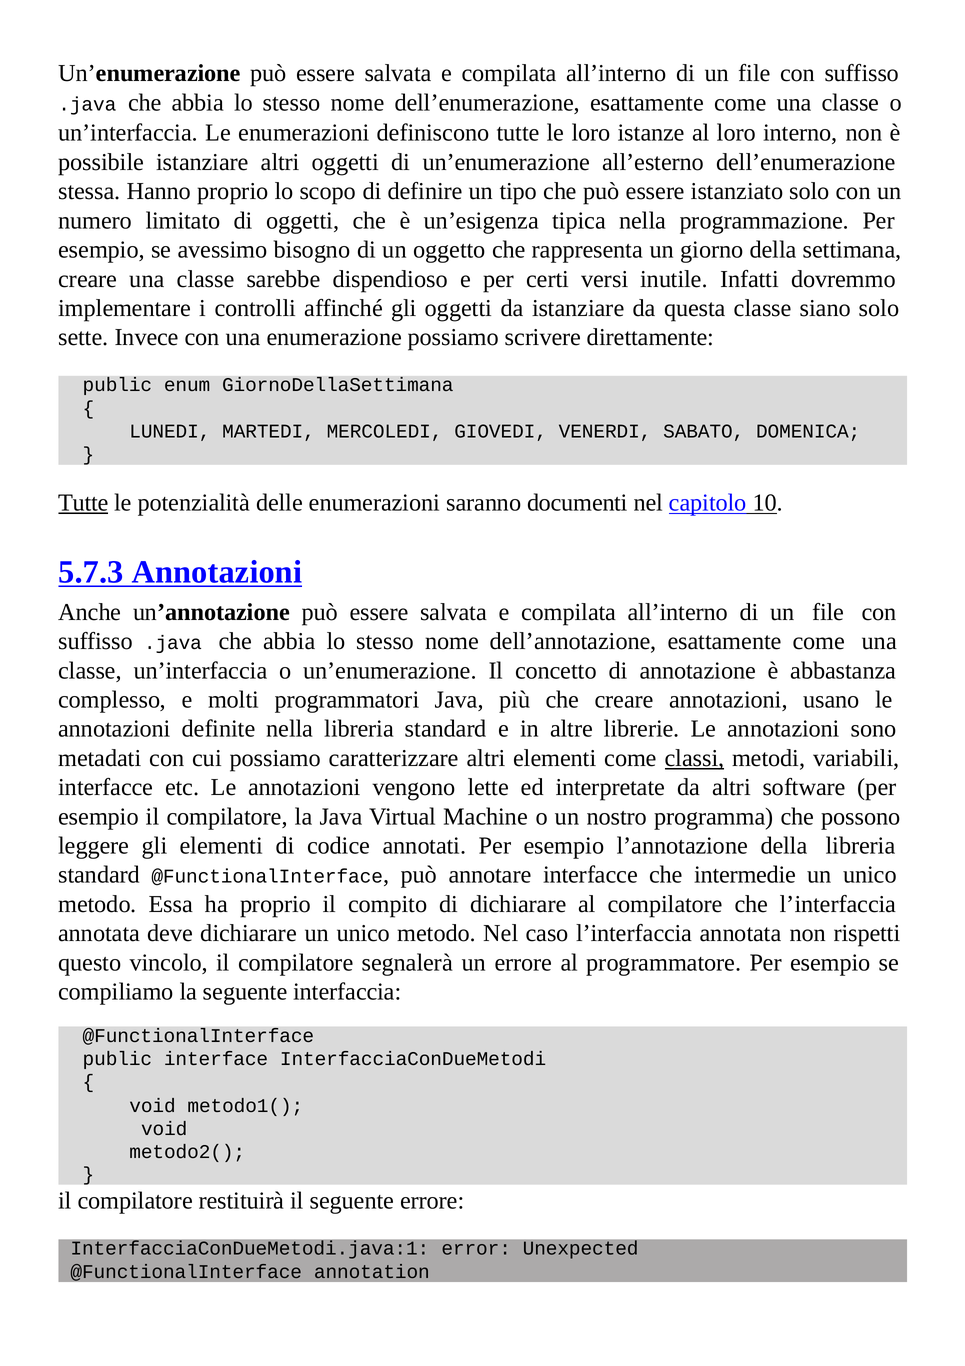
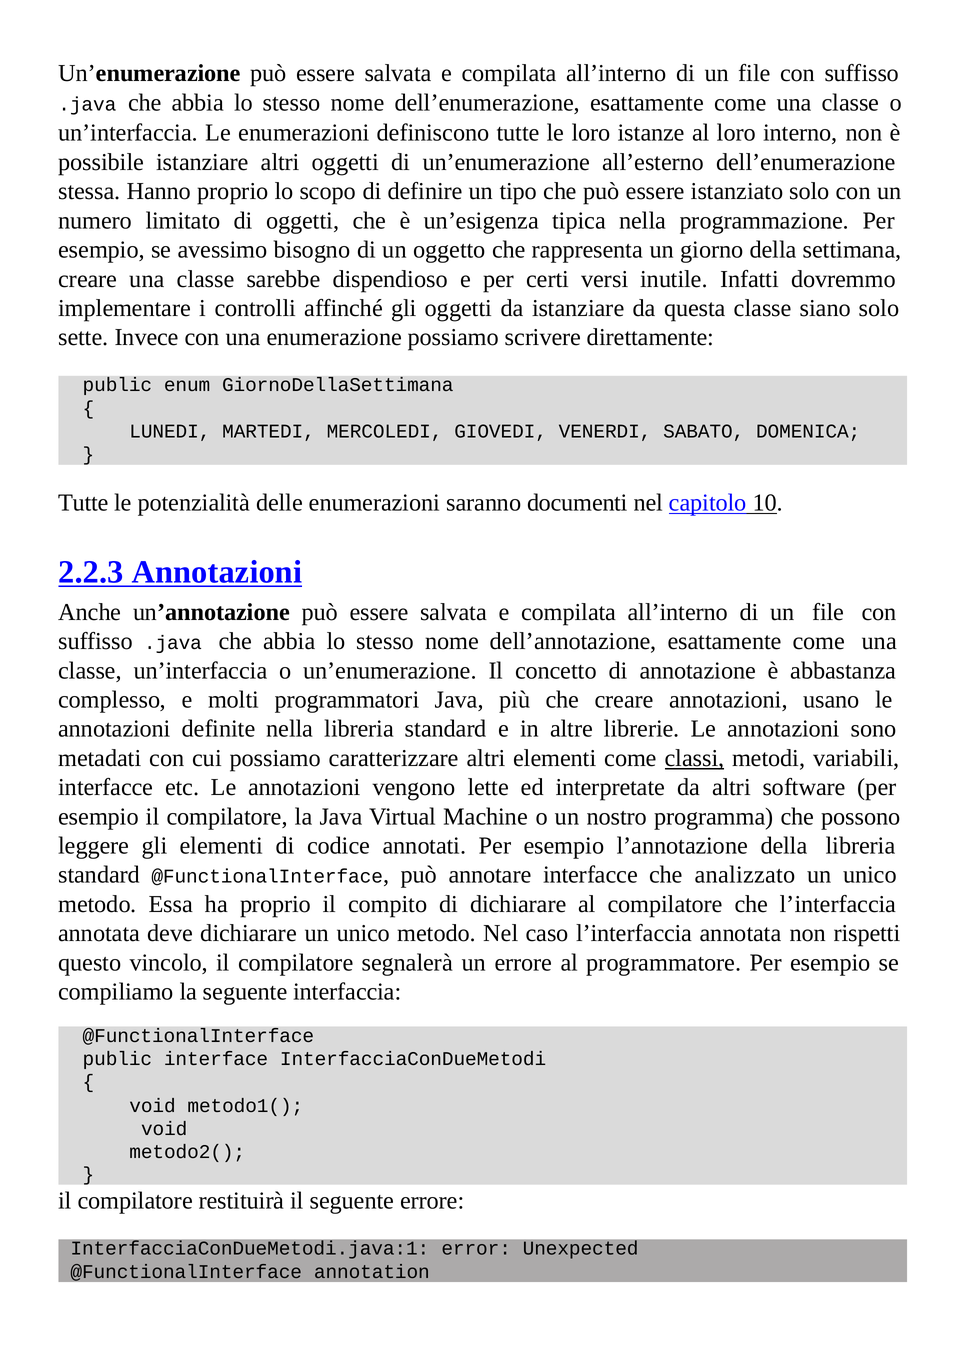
Tutte at (83, 503) underline: present -> none
5.7.3: 5.7.3 -> 2.2.3
intermedie: intermedie -> analizzato
